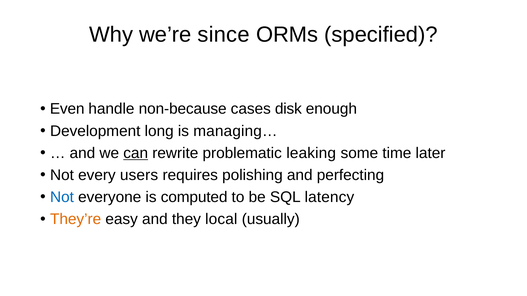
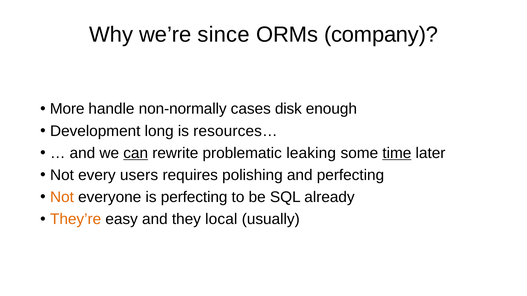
specified: specified -> company
Even: Even -> More
non-because: non-because -> non-normally
managing…: managing… -> resources…
time underline: none -> present
Not at (62, 197) colour: blue -> orange
is computed: computed -> perfecting
latency: latency -> already
